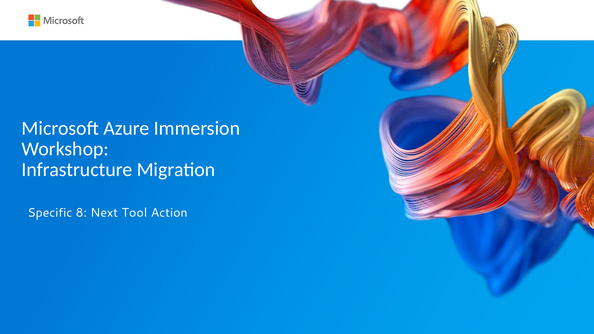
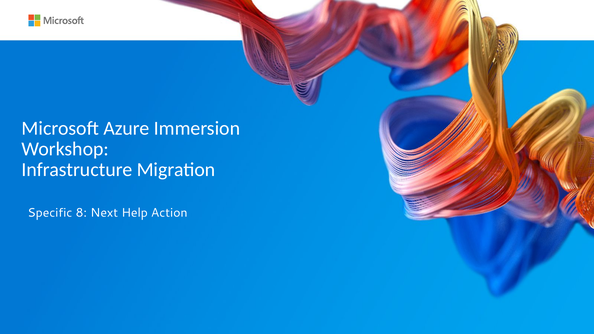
Tool: Tool -> Help
